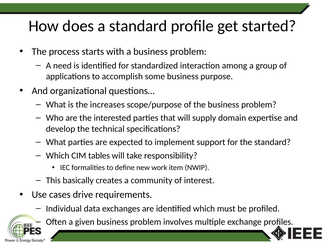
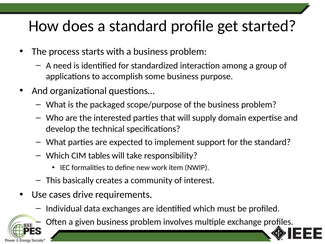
increases: increases -> packaged
